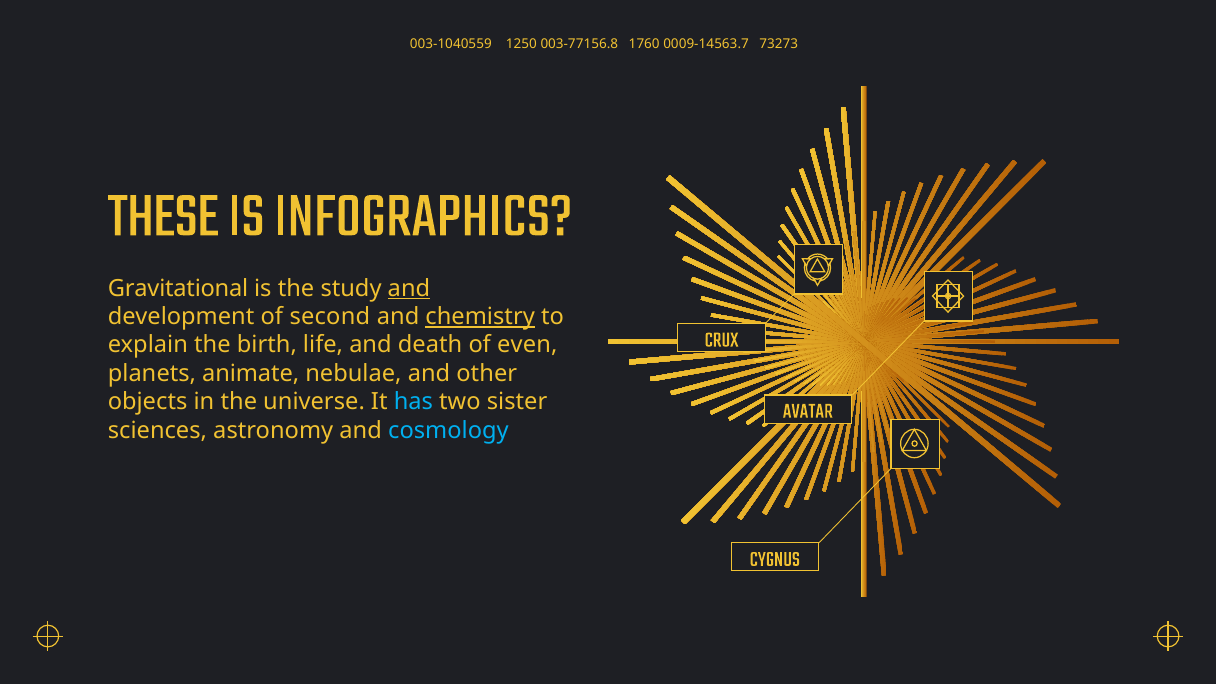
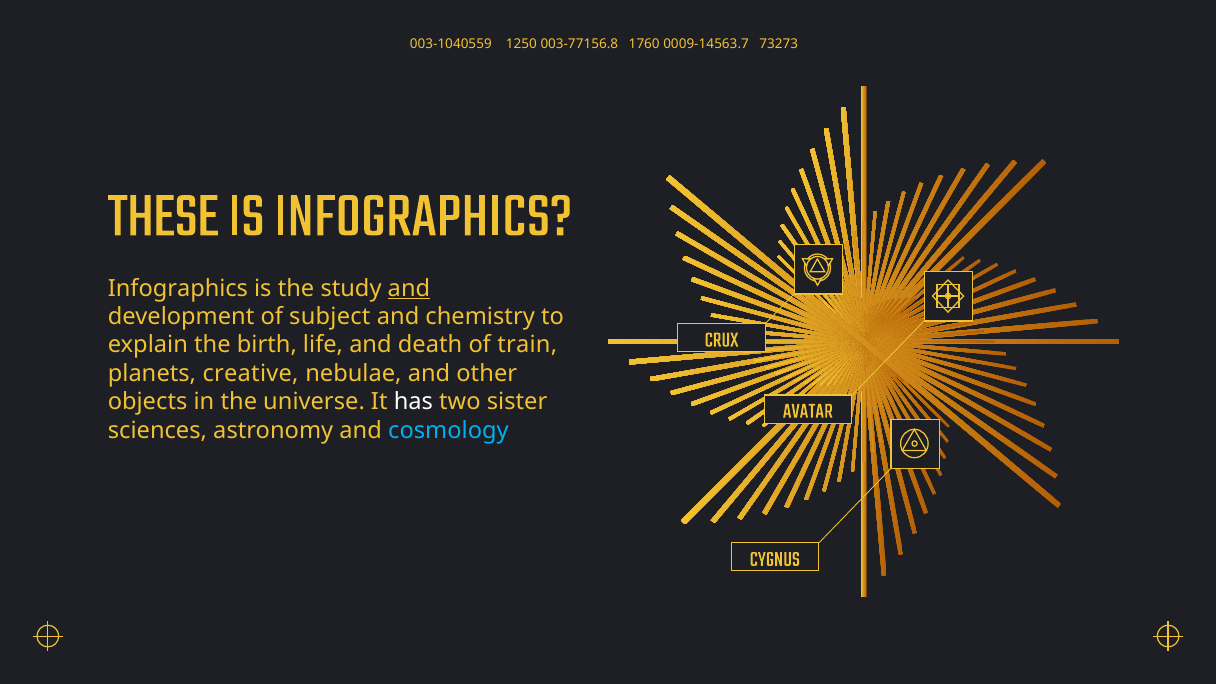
Gravitational at (178, 288): Gravitational -> Infographics
second: second -> subject
chemistry underline: present -> none
even: even -> train
animate: animate -> creative
has colour: light blue -> white
